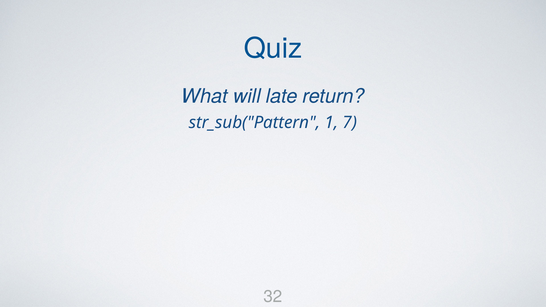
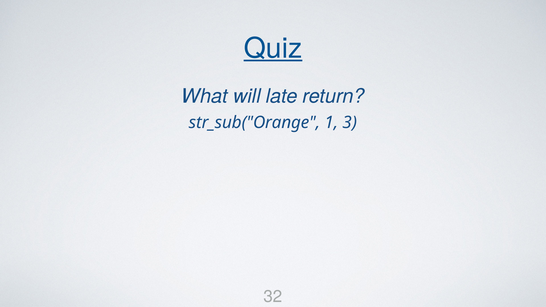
Quiz underline: none -> present
str_sub("Pattern: str_sub("Pattern -> str_sub("Orange
7: 7 -> 3
